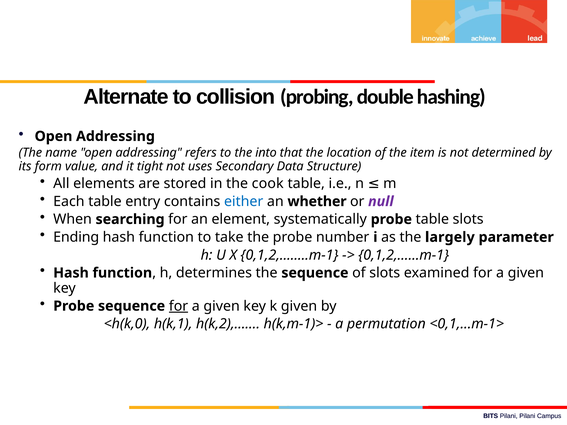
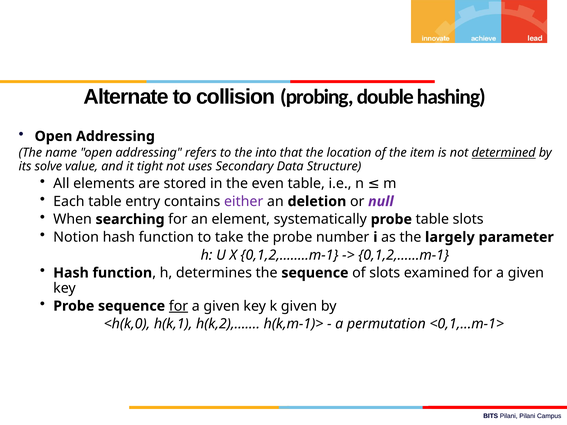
determined underline: none -> present
form: form -> solve
cook: cook -> even
either colour: blue -> purple
whether: whether -> deletion
Ending: Ending -> Notion
